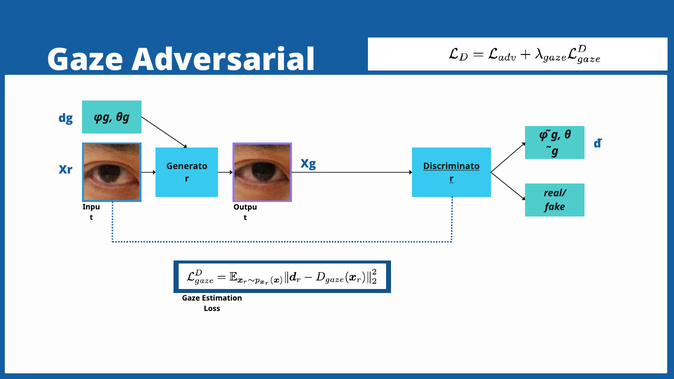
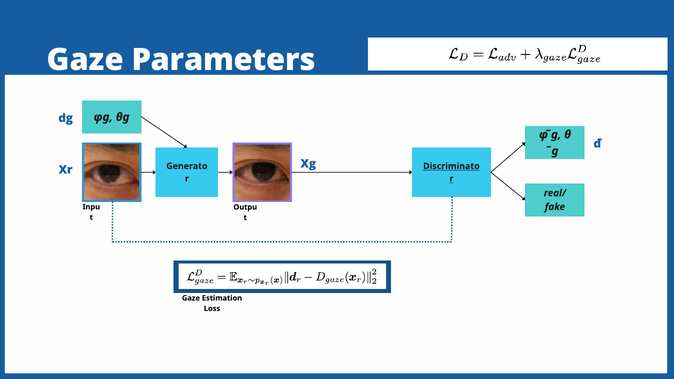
Adversarial: Adversarial -> Parameters
